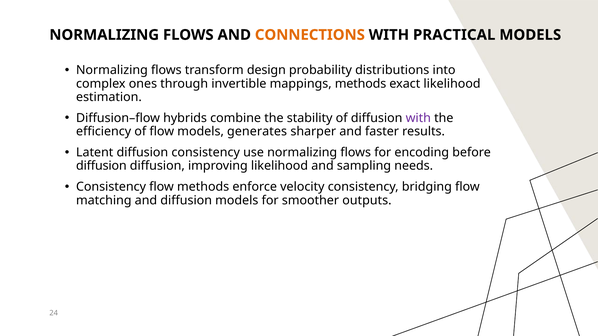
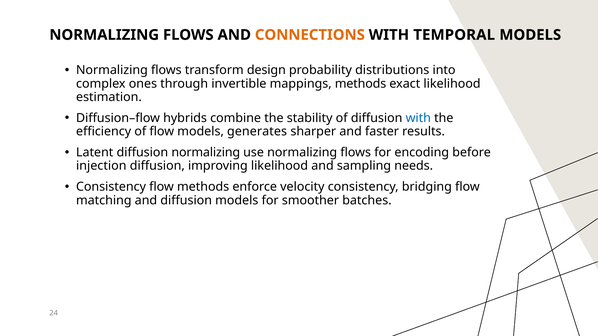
PRACTICAL: PRACTICAL -> TEMPORAL
with at (418, 118) colour: purple -> blue
diffusion consistency: consistency -> normalizing
diffusion at (101, 166): diffusion -> injection
outputs: outputs -> batches
